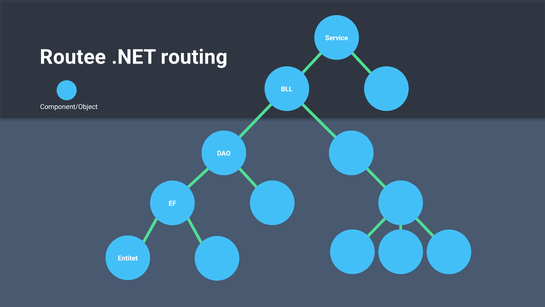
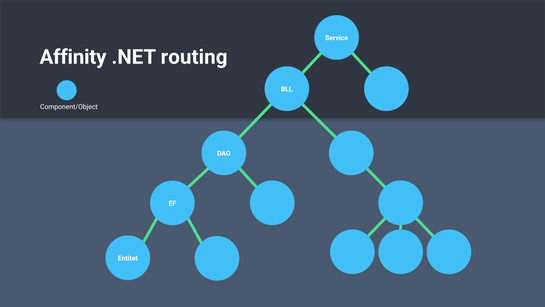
Routee: Routee -> Affinity
